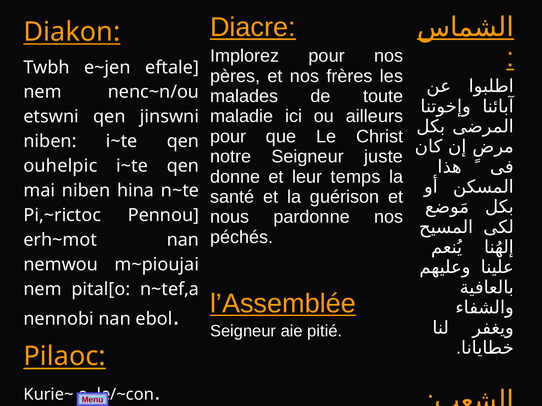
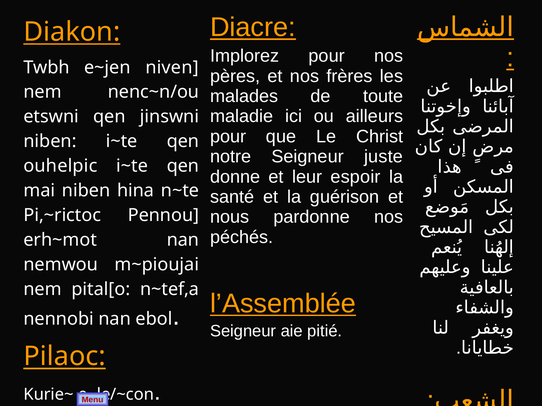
eftale: eftale -> niven
temps: temps -> espoir
